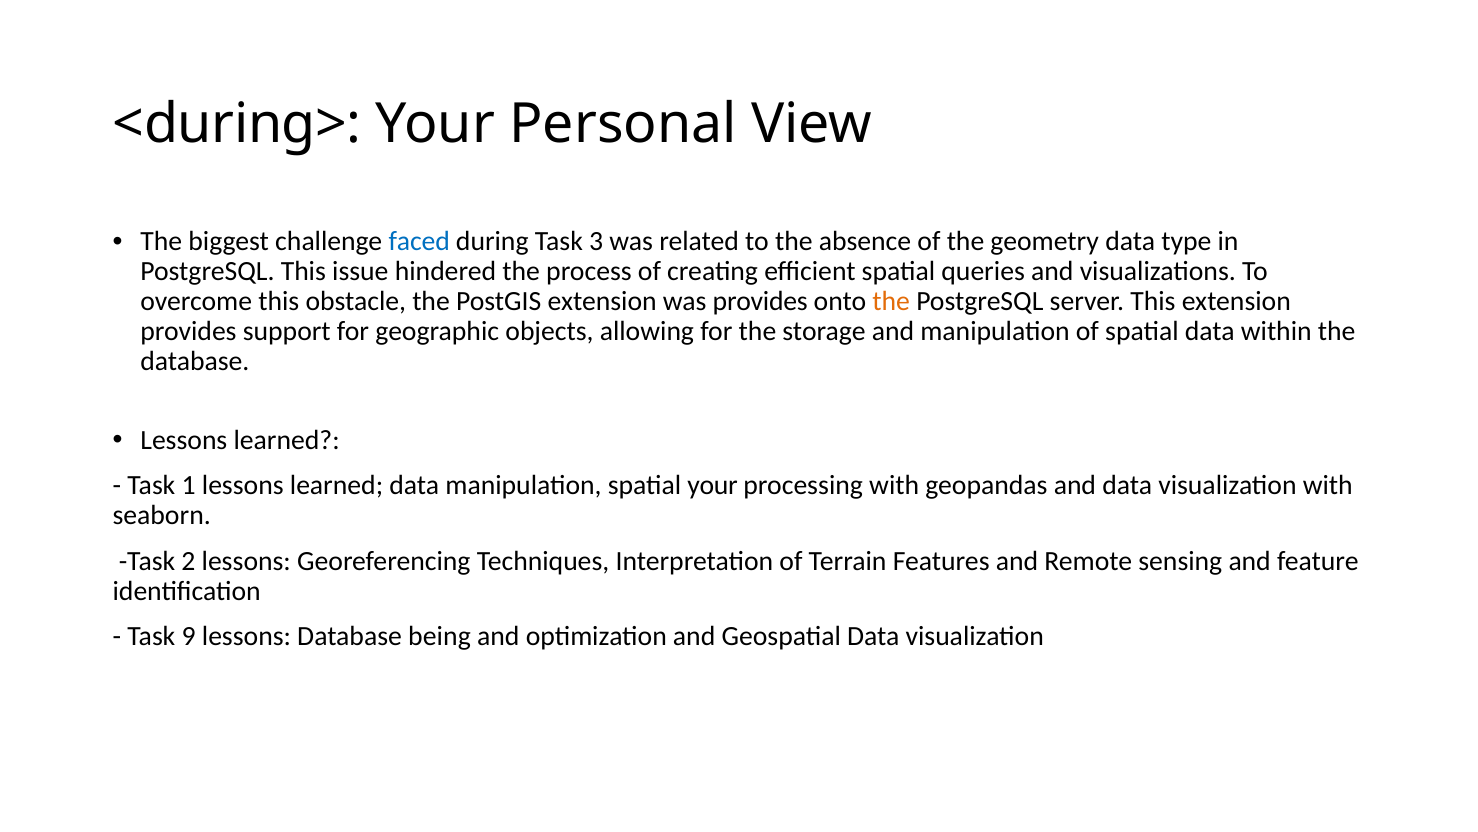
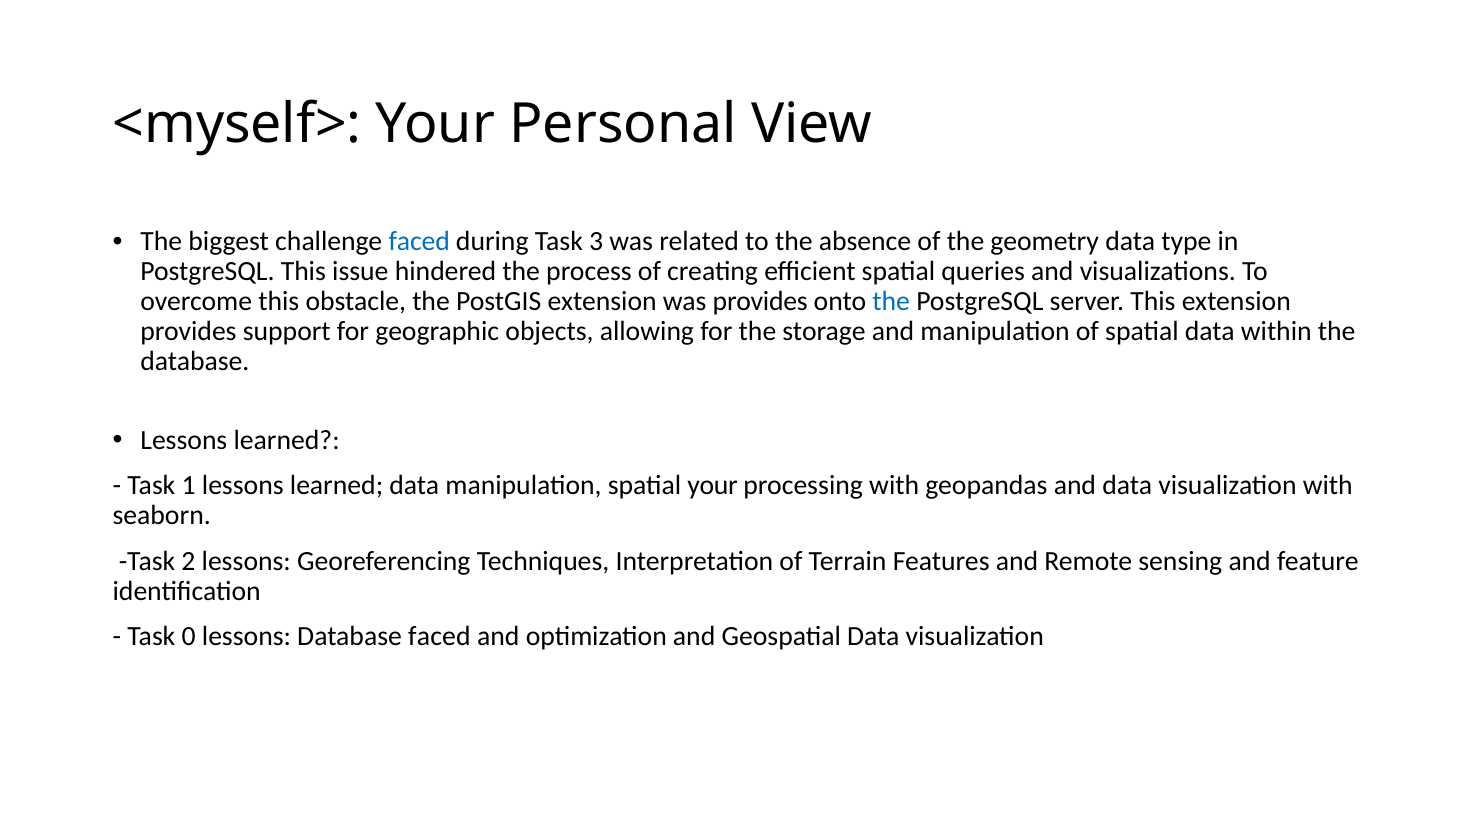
<during>: <during> -> <myself>
the at (891, 302) colour: orange -> blue
9: 9 -> 0
Database being: being -> faced
